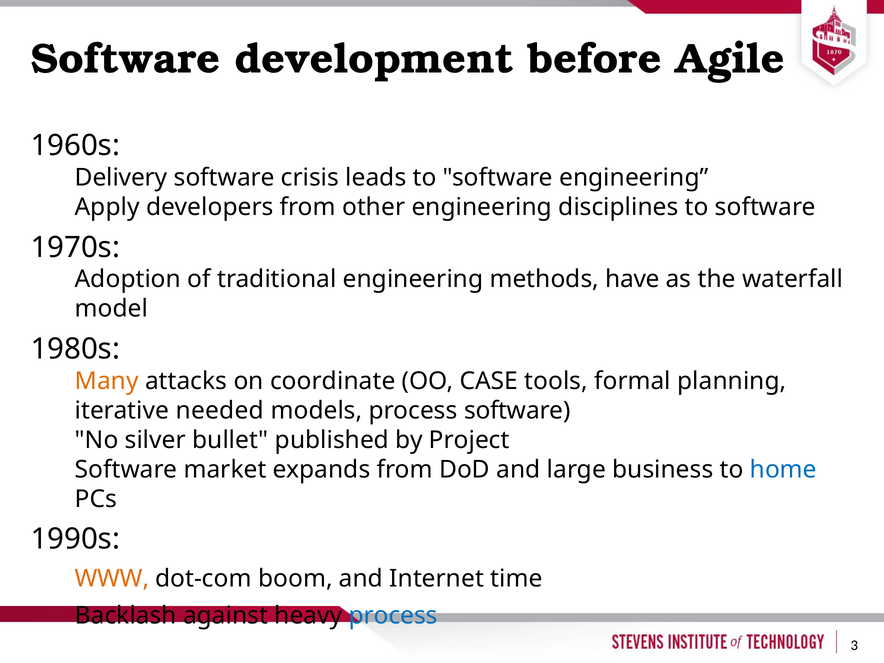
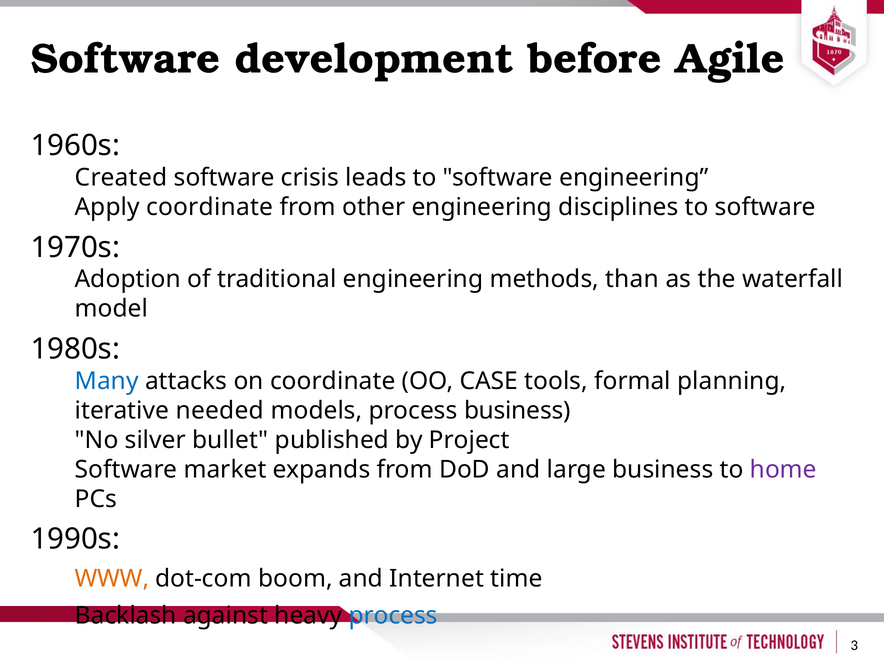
Delivery: Delivery -> Created
Apply developers: developers -> coordinate
have: have -> than
Many colour: orange -> blue
models process software: software -> business
home colour: blue -> purple
